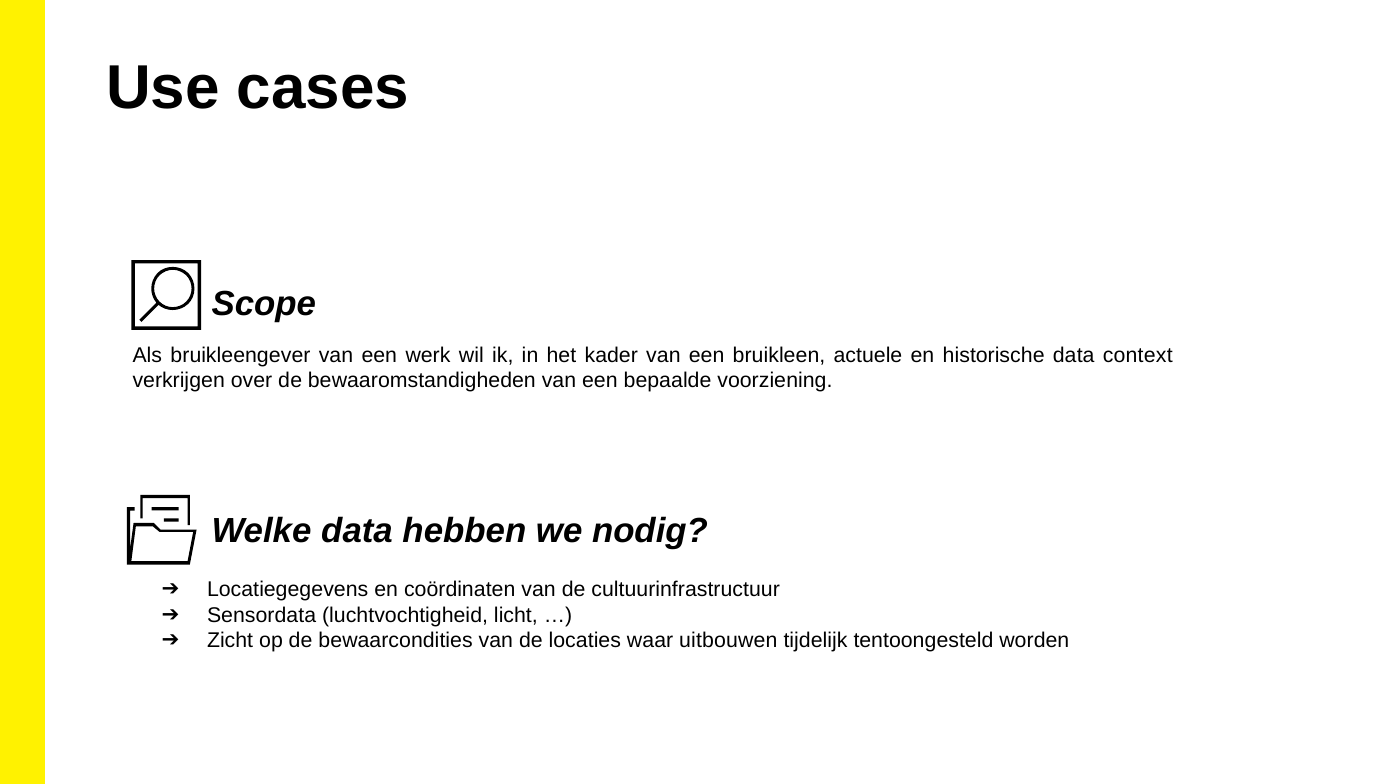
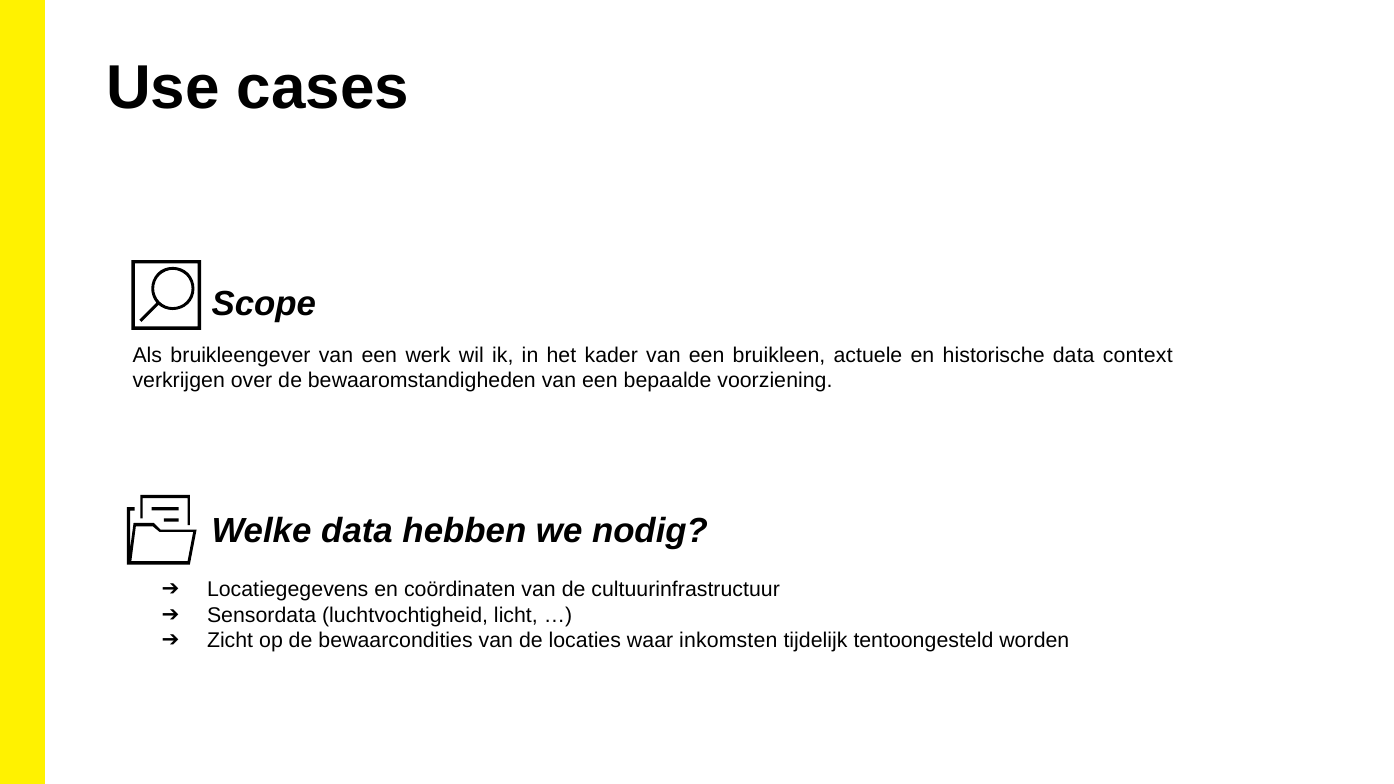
uitbouwen: uitbouwen -> inkomsten
